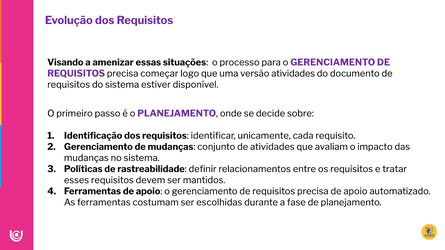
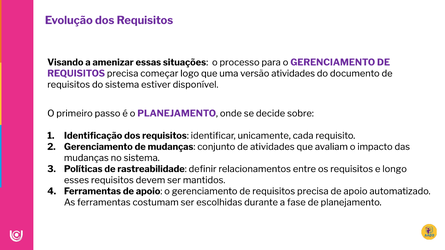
tratar: tratar -> longo
